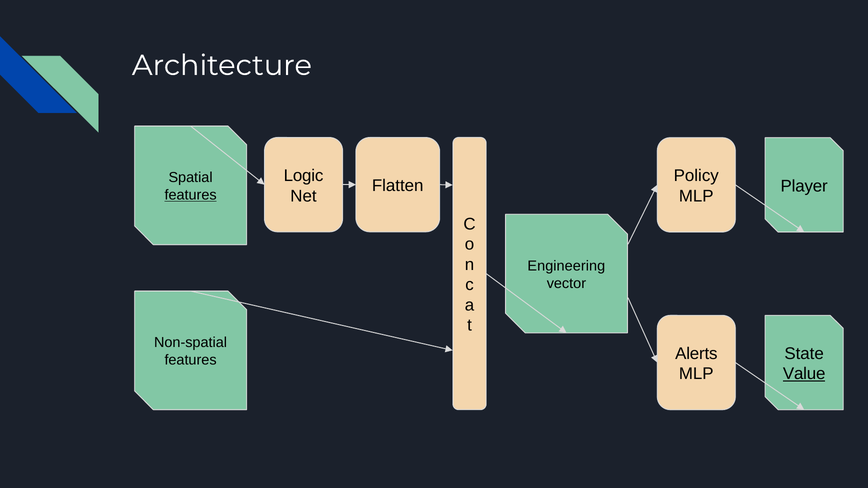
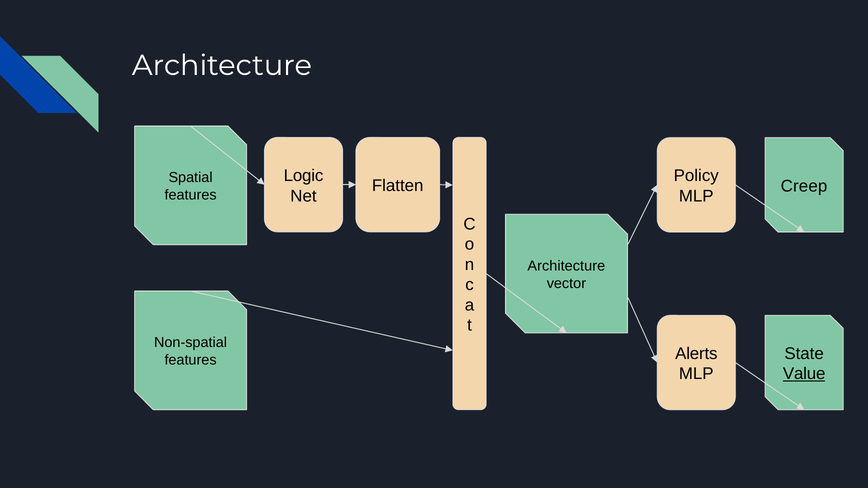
Player: Player -> Creep
features at (191, 195) underline: present -> none
Engineering at (566, 266): Engineering -> Architecture
